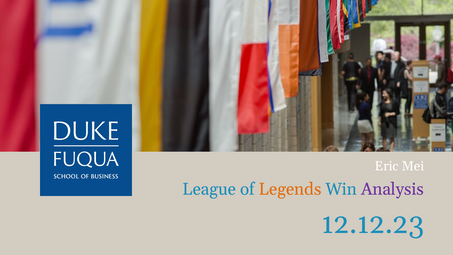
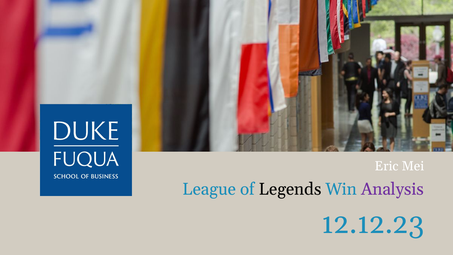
Legends colour: orange -> black
